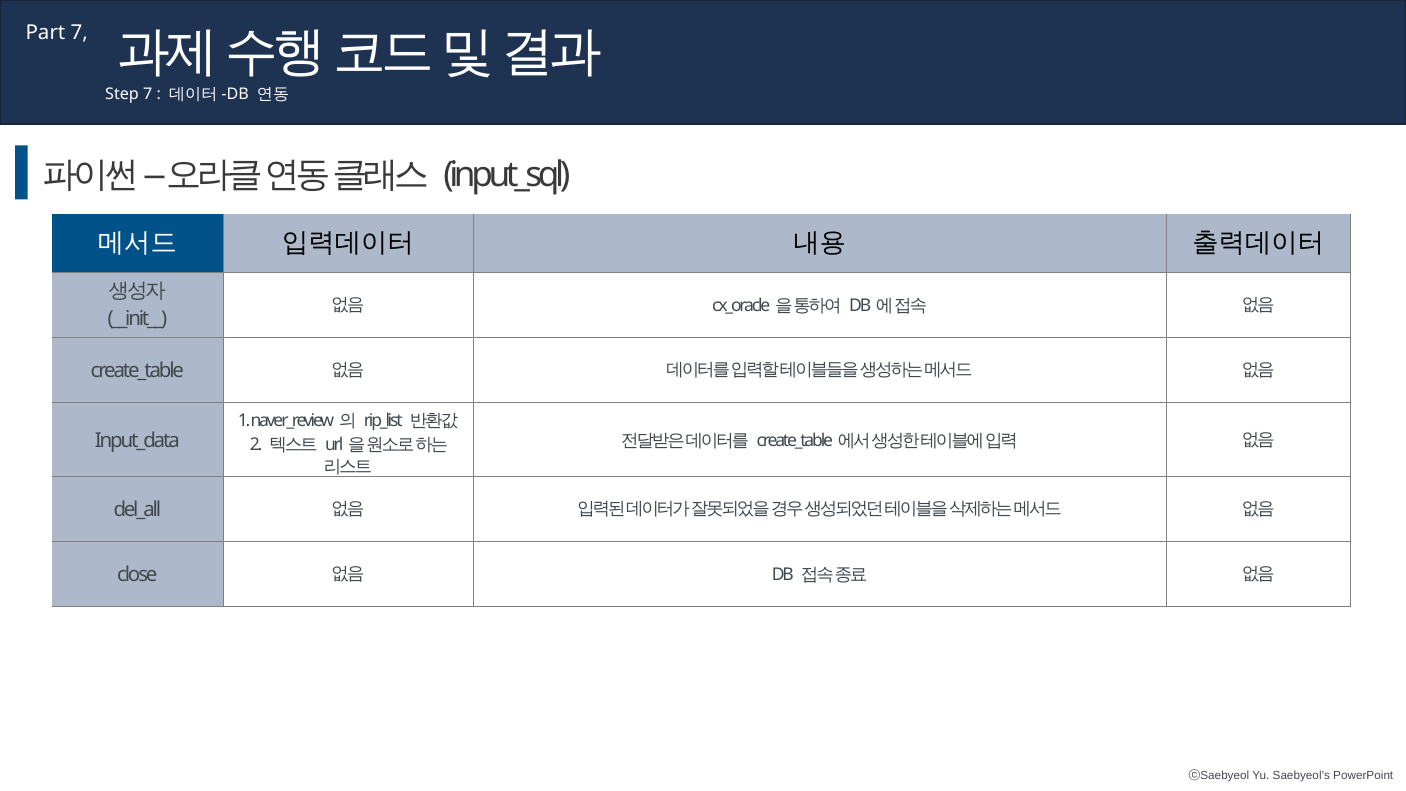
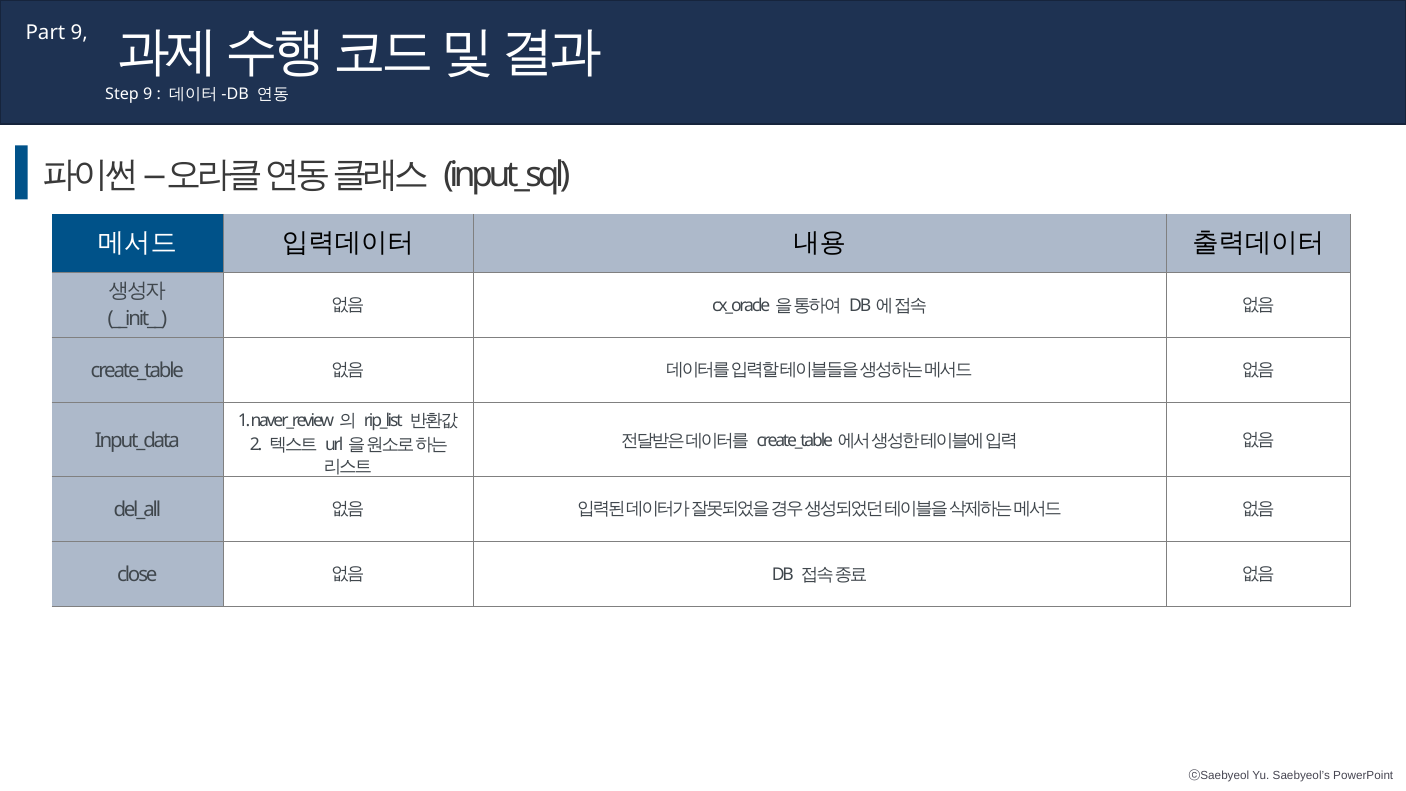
Part 7: 7 -> 9
Step 7: 7 -> 9
